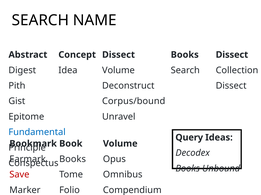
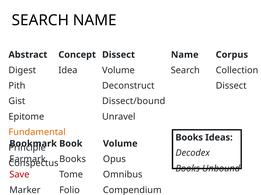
Books at (185, 55): Books -> Name
Dissect at (232, 55): Dissect -> Corpus
Corpus/bound: Corpus/bound -> Dissect/bound
Fundamental colour: blue -> orange
Query at (189, 138): Query -> Books
